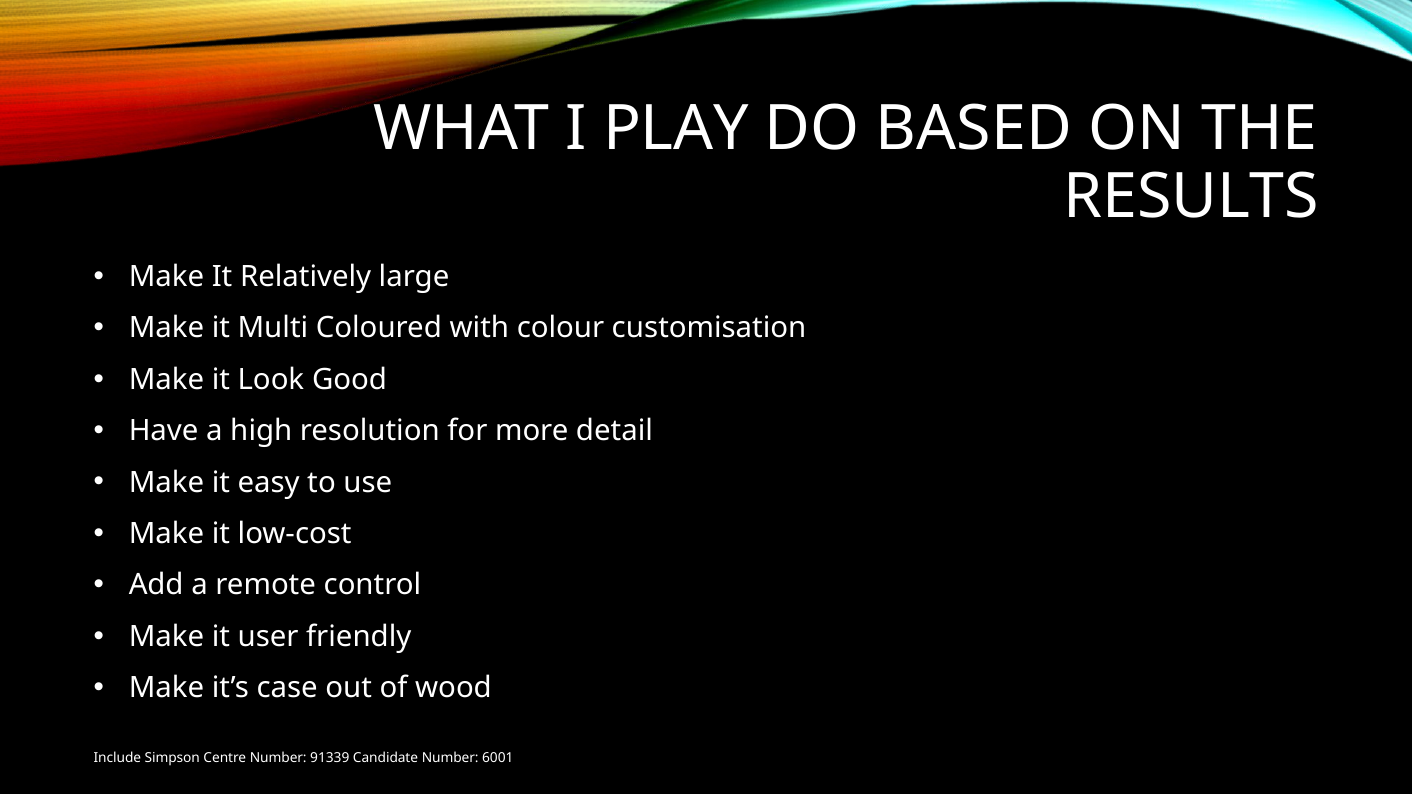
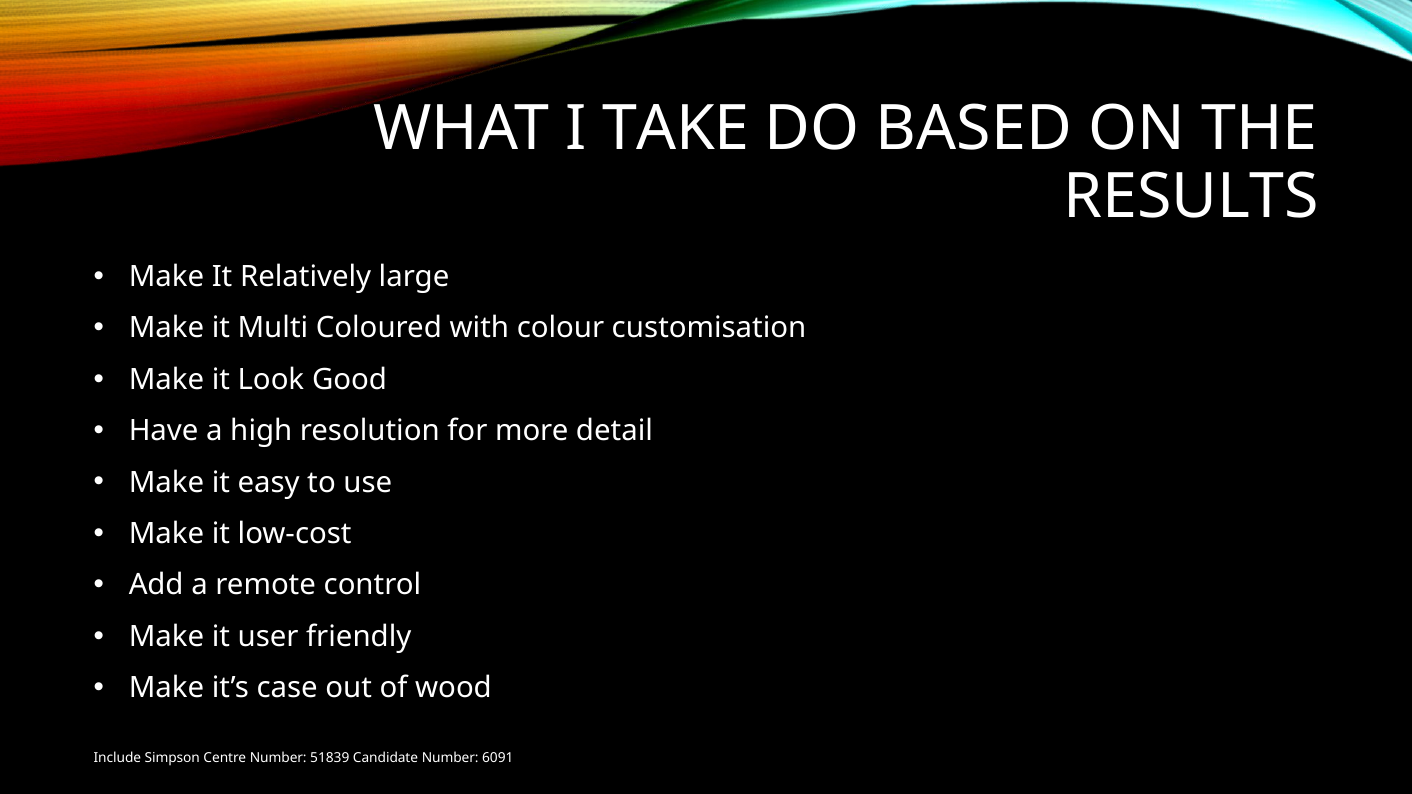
PLAY: PLAY -> TAKE
91339: 91339 -> 51839
6001: 6001 -> 6091
